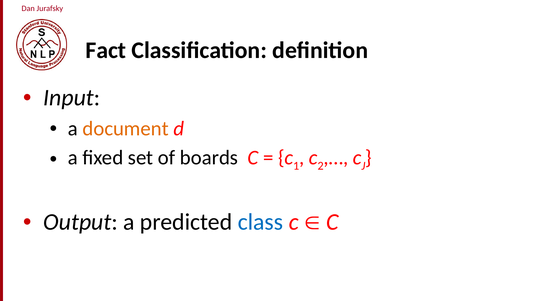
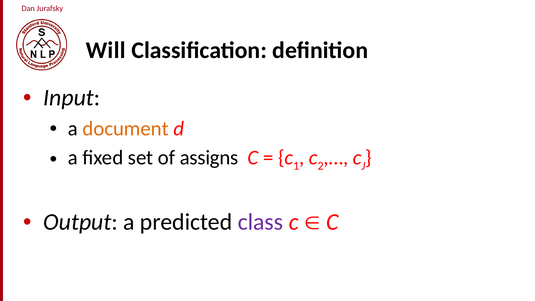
Fact: Fact -> Will
boards: boards -> assigns
class colour: blue -> purple
